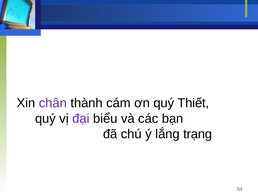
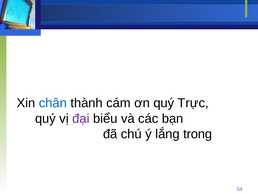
chân colour: purple -> blue
Thiết: Thiết -> Trực
trạng: trạng -> trong
